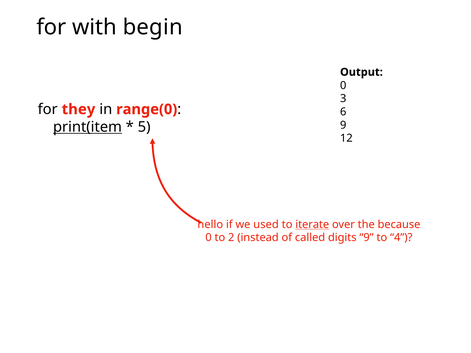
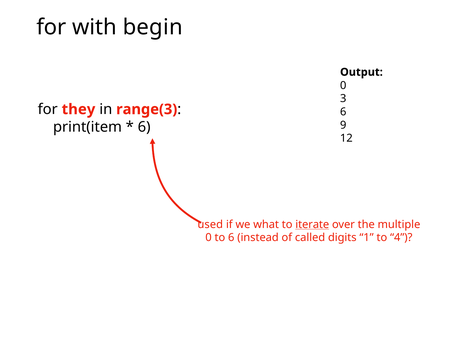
range(0: range(0 -> range(3
print(item underline: present -> none
5 at (144, 127): 5 -> 6
hello: hello -> used
used: used -> what
because: because -> multiple
to 2: 2 -> 6
digits 9: 9 -> 1
